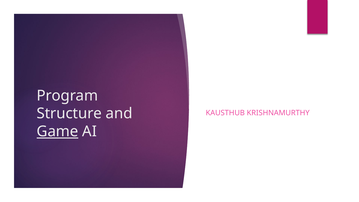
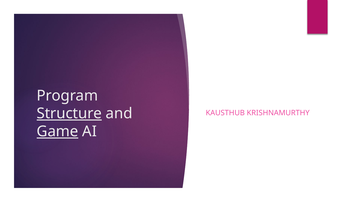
Structure underline: none -> present
